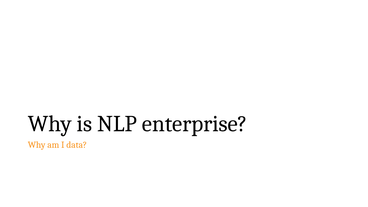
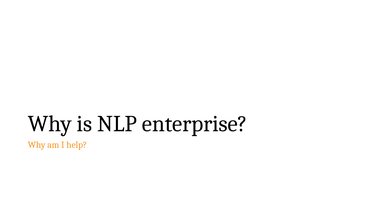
data: data -> help
